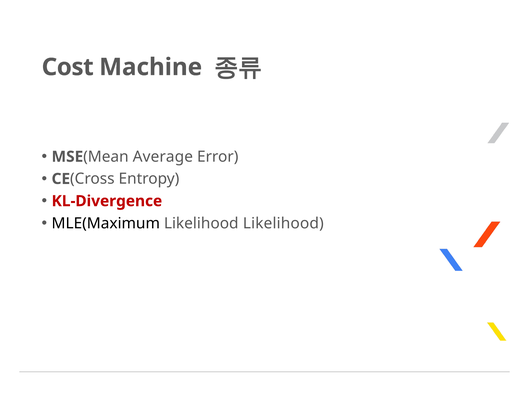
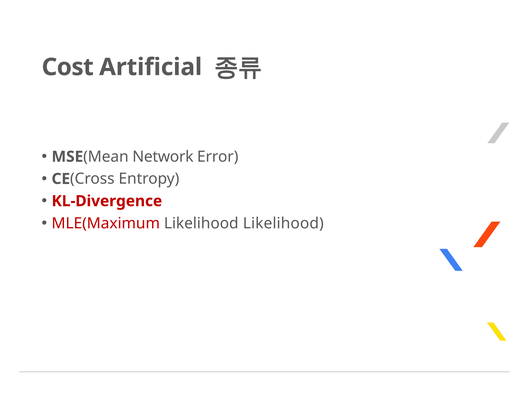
Machine: Machine -> Artificial
Average: Average -> Network
MLE(Maximum colour: black -> red
